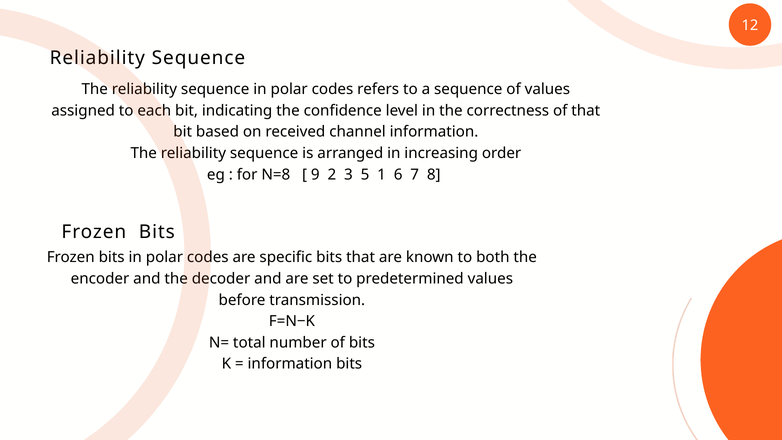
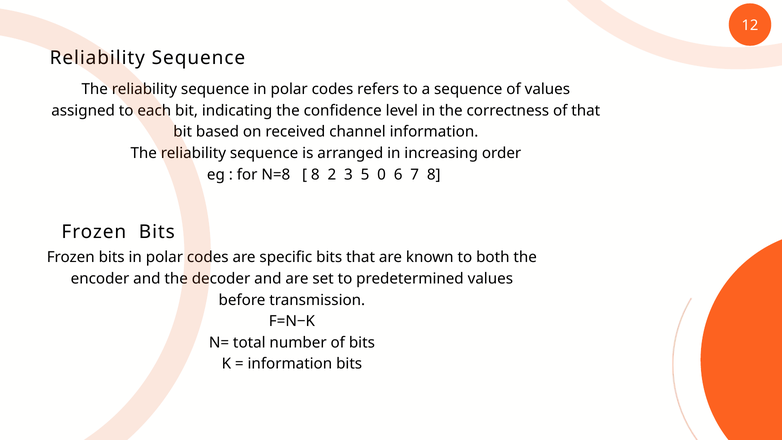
9 at (315, 175): 9 -> 8
1: 1 -> 0
